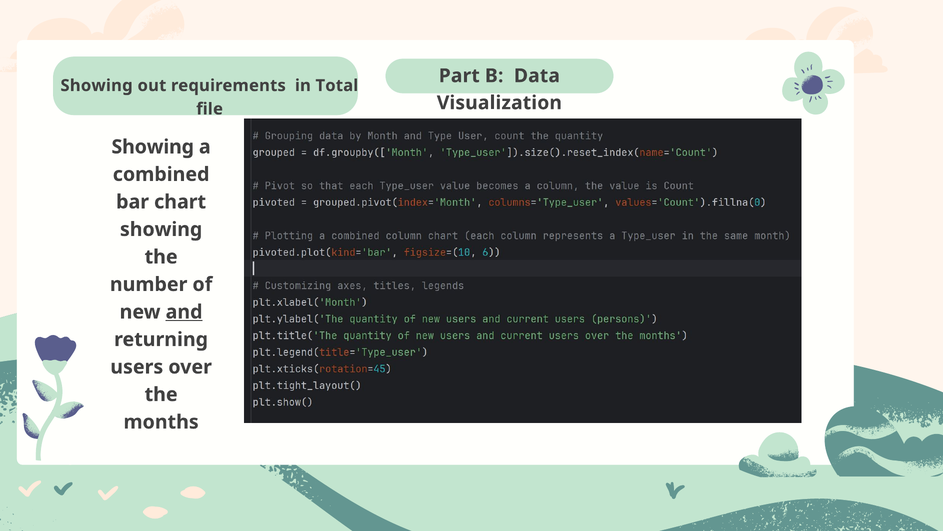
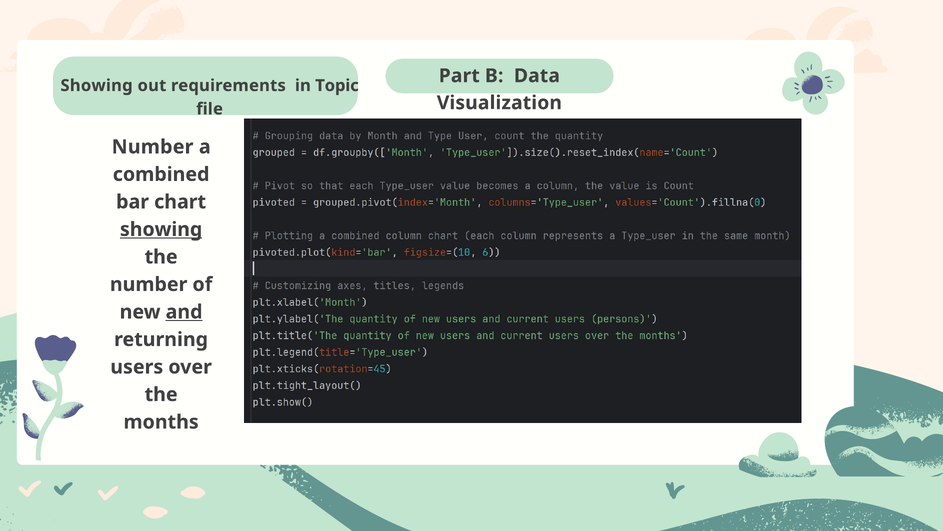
Total: Total -> Topic
Showing at (153, 147): Showing -> Number
showing at (161, 229) underline: none -> present
